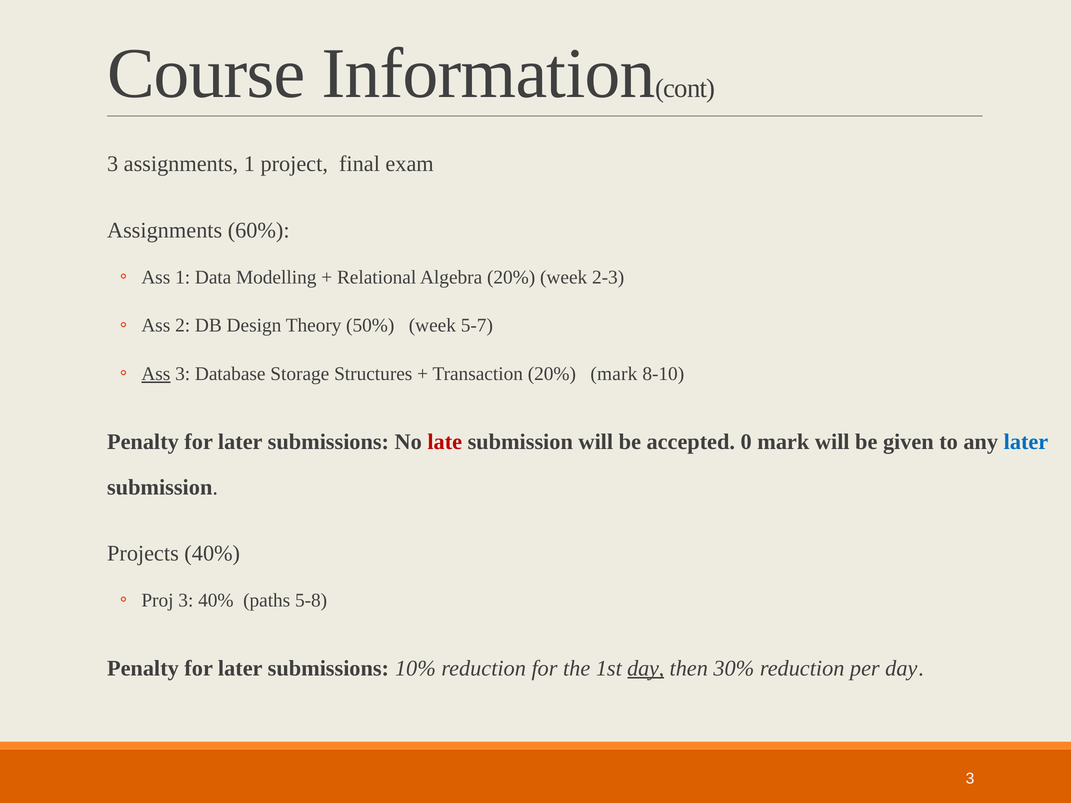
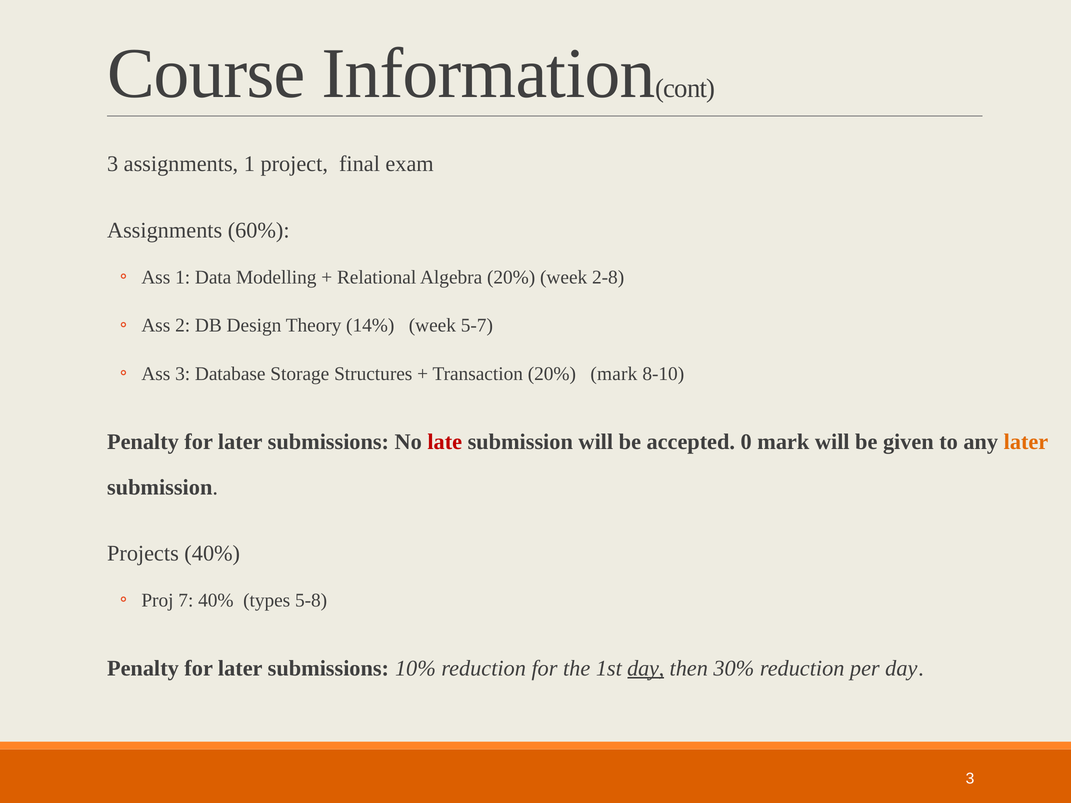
2-3: 2-3 -> 2-8
50%: 50% -> 14%
Ass at (156, 374) underline: present -> none
later at (1026, 442) colour: blue -> orange
Proj 3: 3 -> 7
paths: paths -> types
